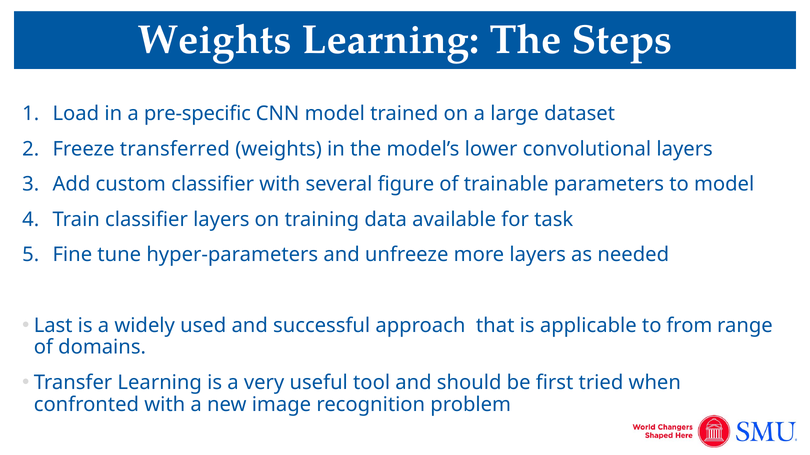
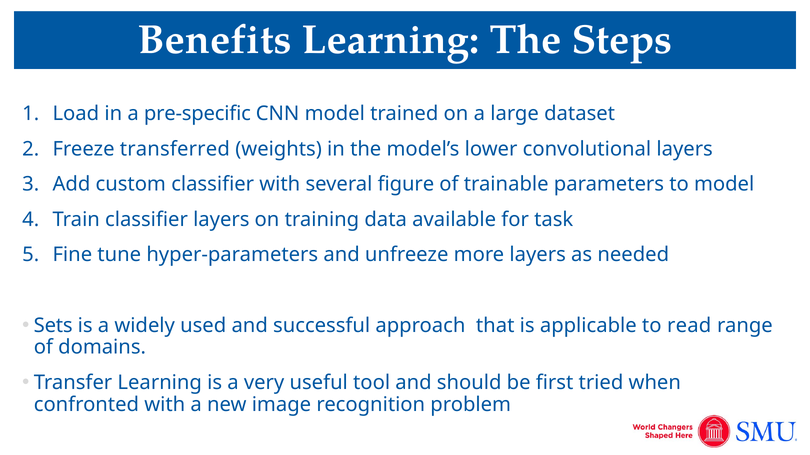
Weights at (215, 40): Weights -> Benefits
Last: Last -> Sets
from: from -> read
